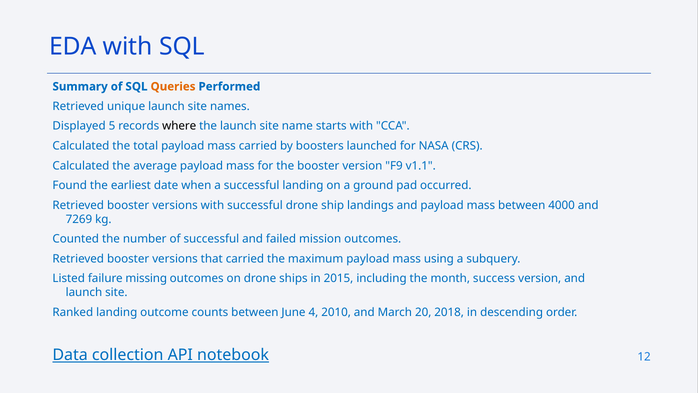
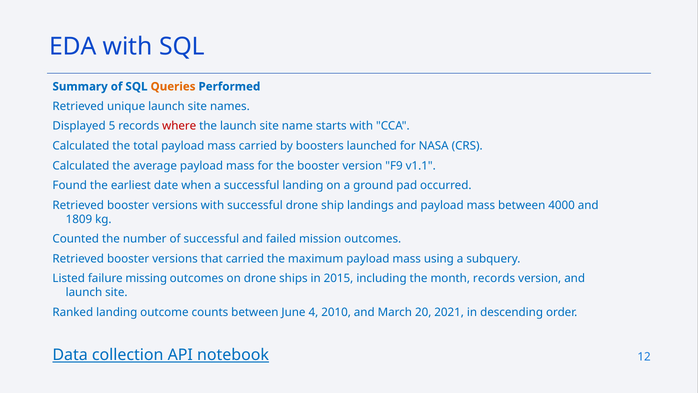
where colour: black -> red
7269: 7269 -> 1809
month success: success -> records
2018: 2018 -> 2021
